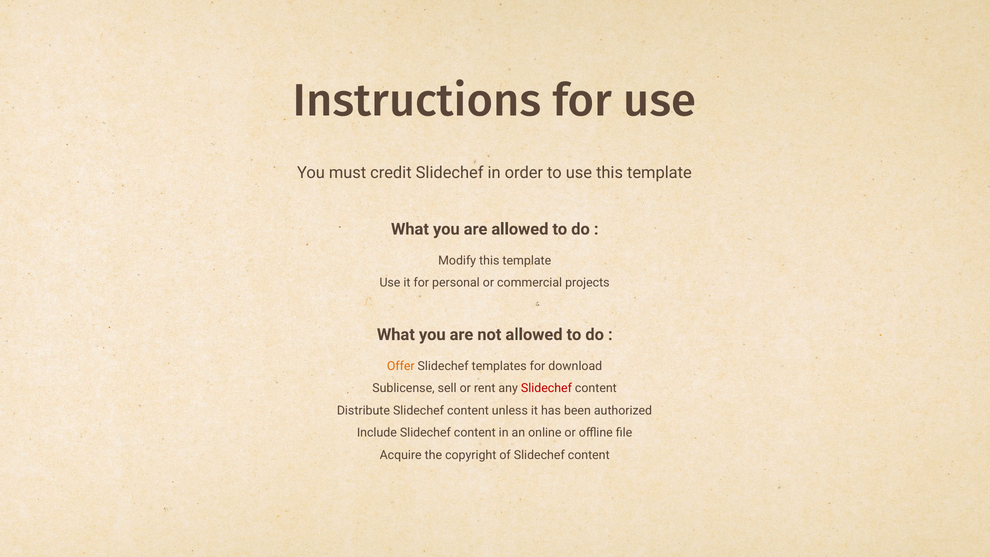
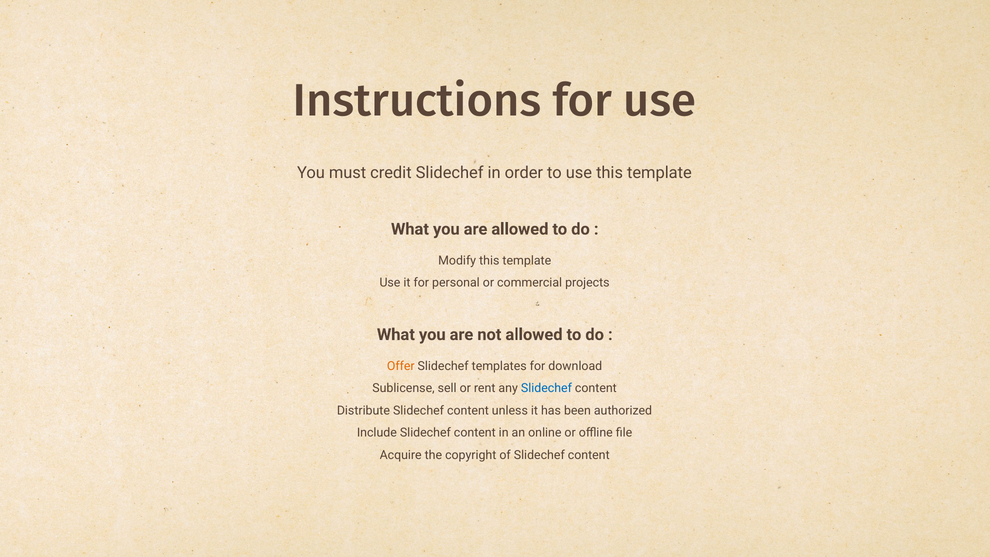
Slidechef at (546, 388) colour: red -> blue
